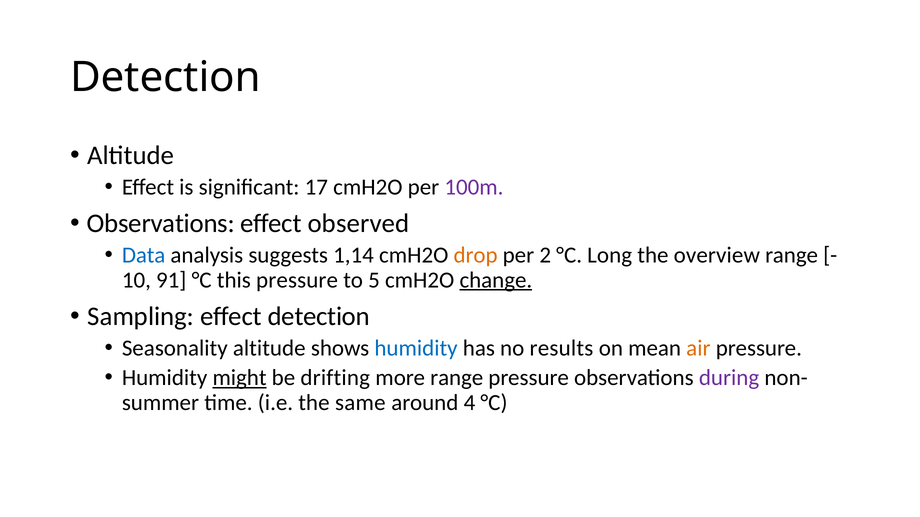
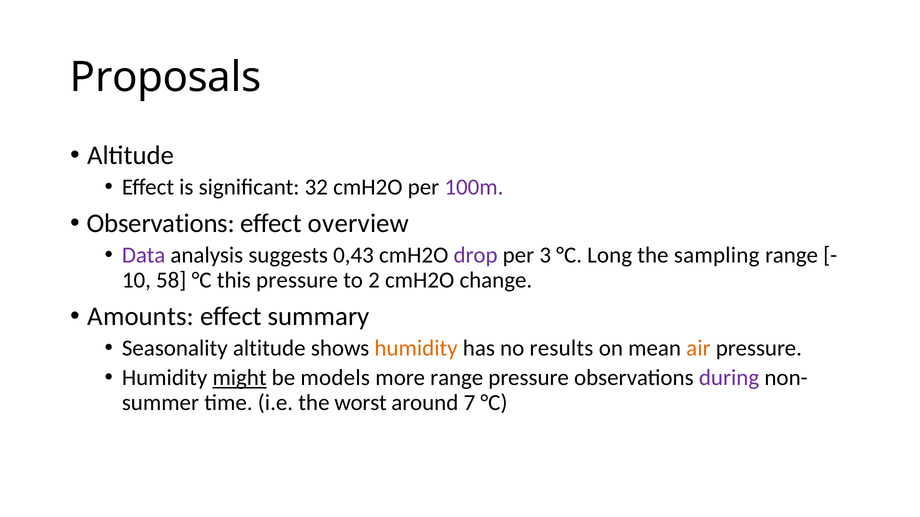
Detection at (165, 77): Detection -> Proposals
17: 17 -> 32
observed: observed -> overview
Data colour: blue -> purple
1,14: 1,14 -> 0,43
drop colour: orange -> purple
2: 2 -> 3
overview: overview -> sampling
91: 91 -> 58
5: 5 -> 2
change underline: present -> none
Sampling: Sampling -> Amounts
effect detection: detection -> summary
humidity at (416, 348) colour: blue -> orange
drifting: drifting -> models
same: same -> worst
4: 4 -> 7
